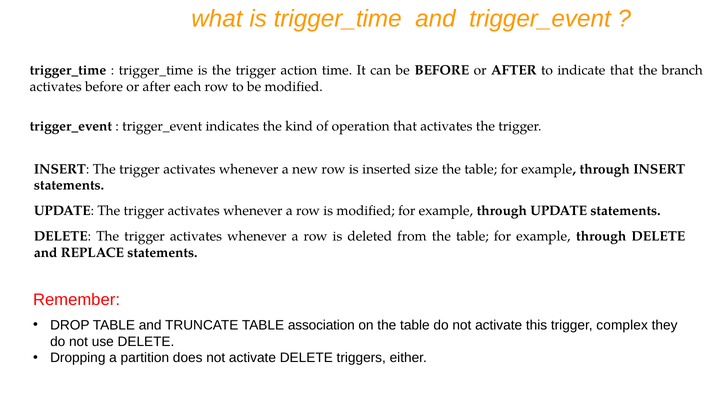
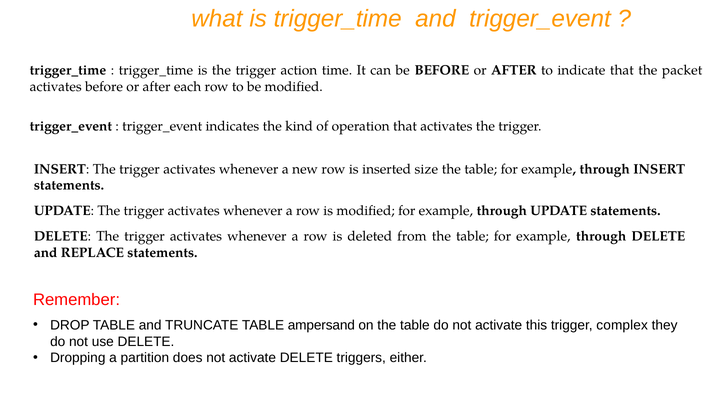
branch: branch -> packet
association: association -> ampersand
